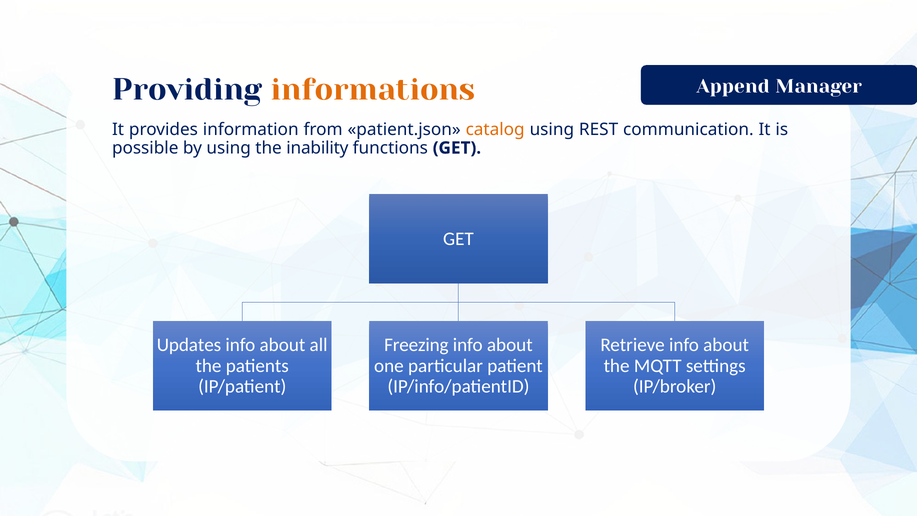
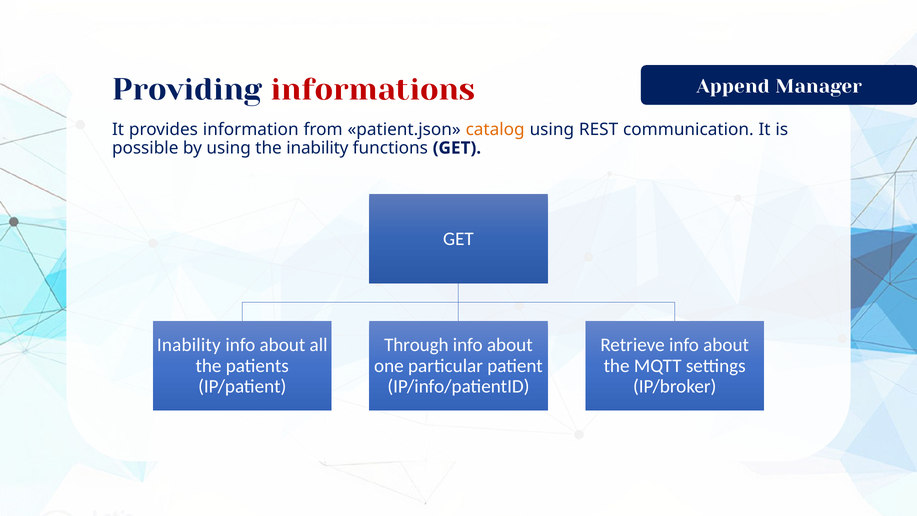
informations colour: orange -> red
Updates at (189, 345): Updates -> Inability
Freezing: Freezing -> Through
